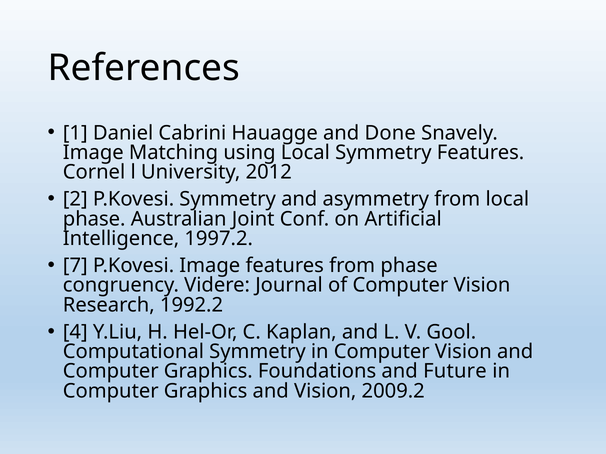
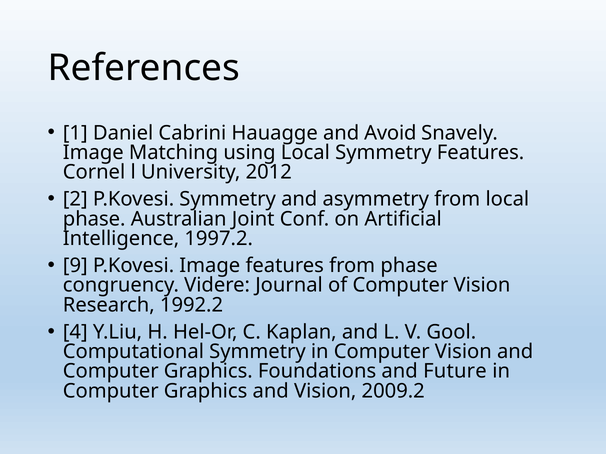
Done: Done -> Avoid
7: 7 -> 9
